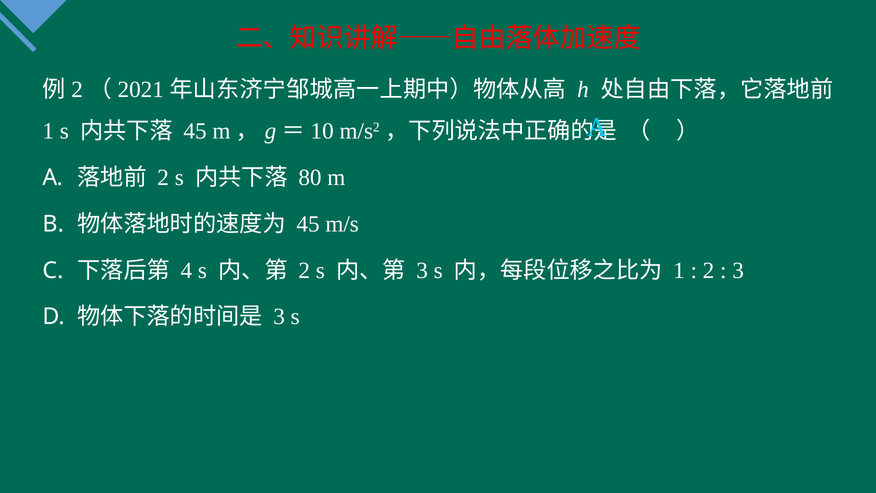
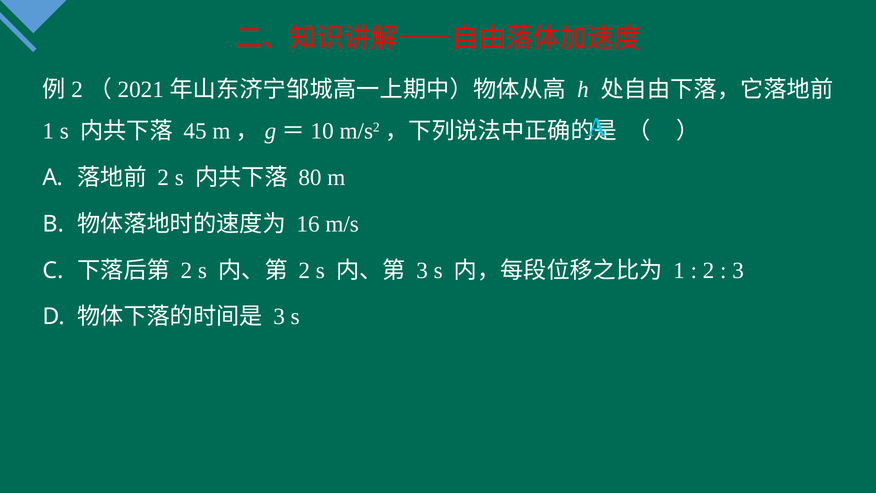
45 at (308, 224): 45 -> 16
4 at (186, 270): 4 -> 2
